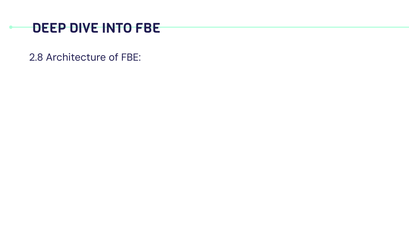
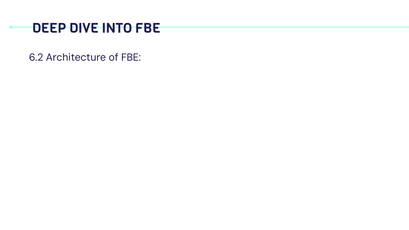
2.8: 2.8 -> 6.2
